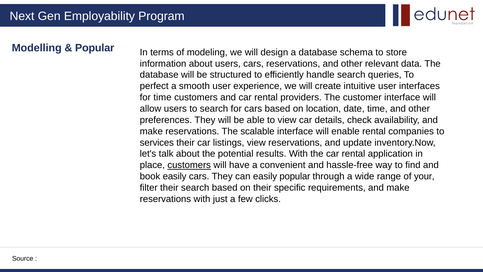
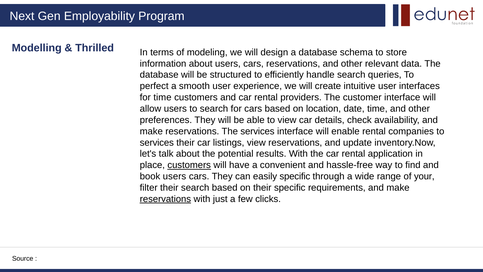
Popular at (95, 48): Popular -> Thrilled
The scalable: scalable -> services
book easily: easily -> users
easily popular: popular -> specific
reservations at (165, 199) underline: none -> present
